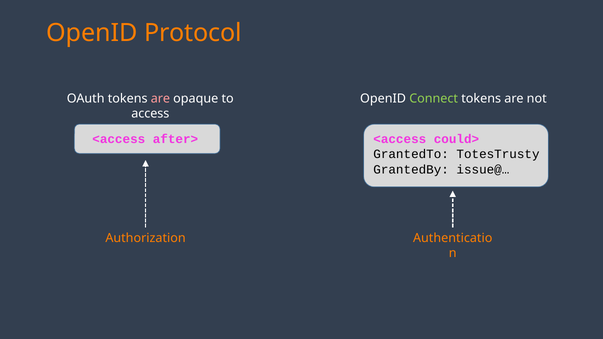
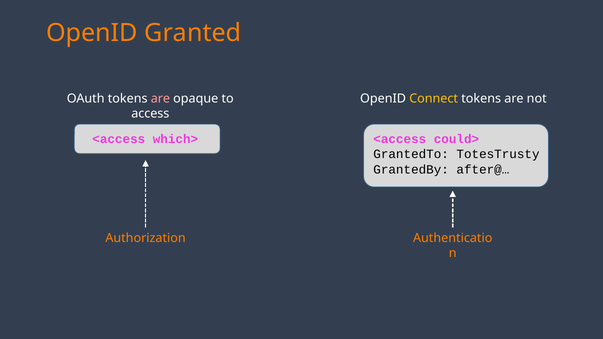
Protocol: Protocol -> Granted
Connect colour: light green -> yellow
after>: after> -> which>
issue@…: issue@… -> after@…
